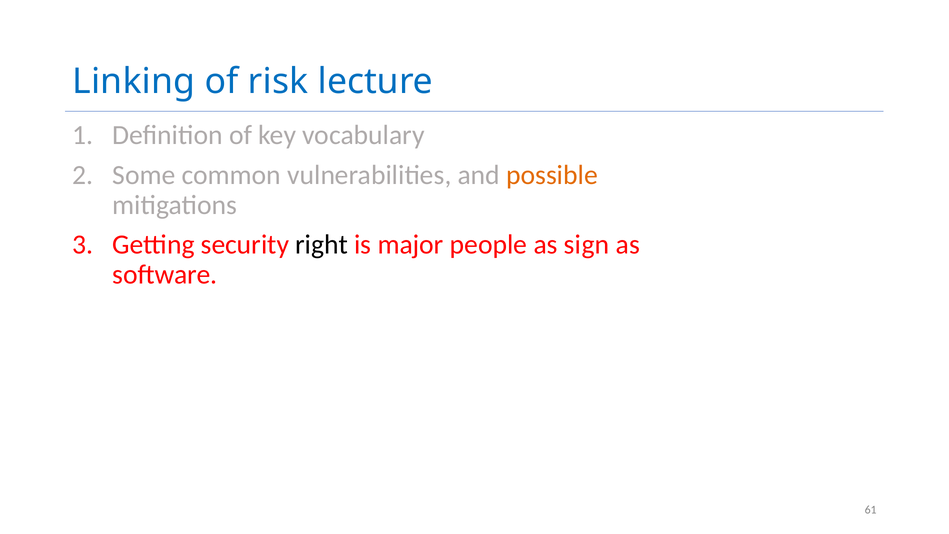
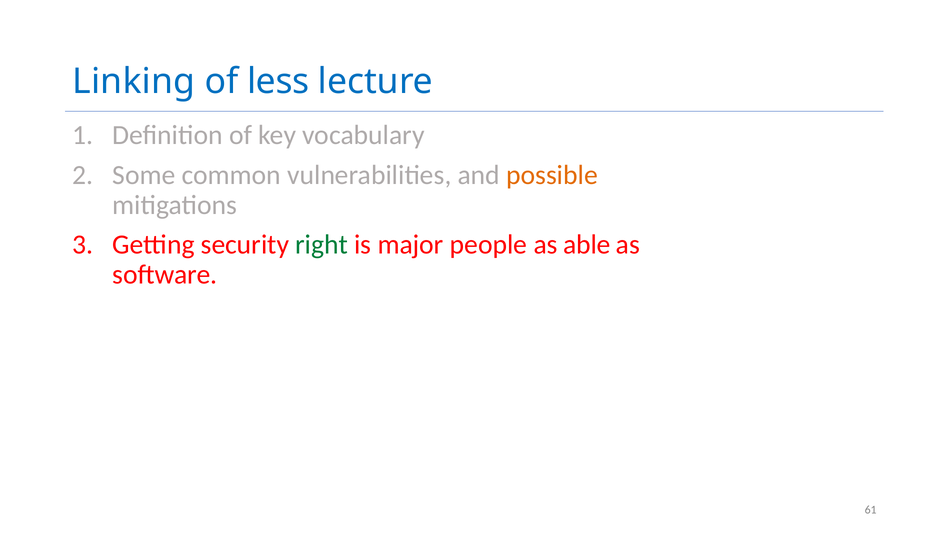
risk: risk -> less
right colour: black -> green
sign: sign -> able
